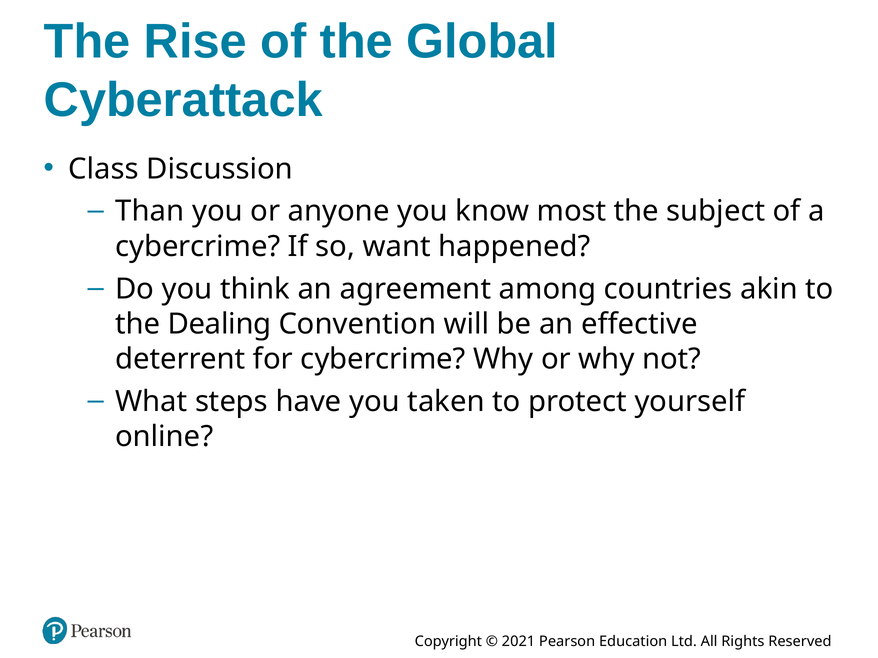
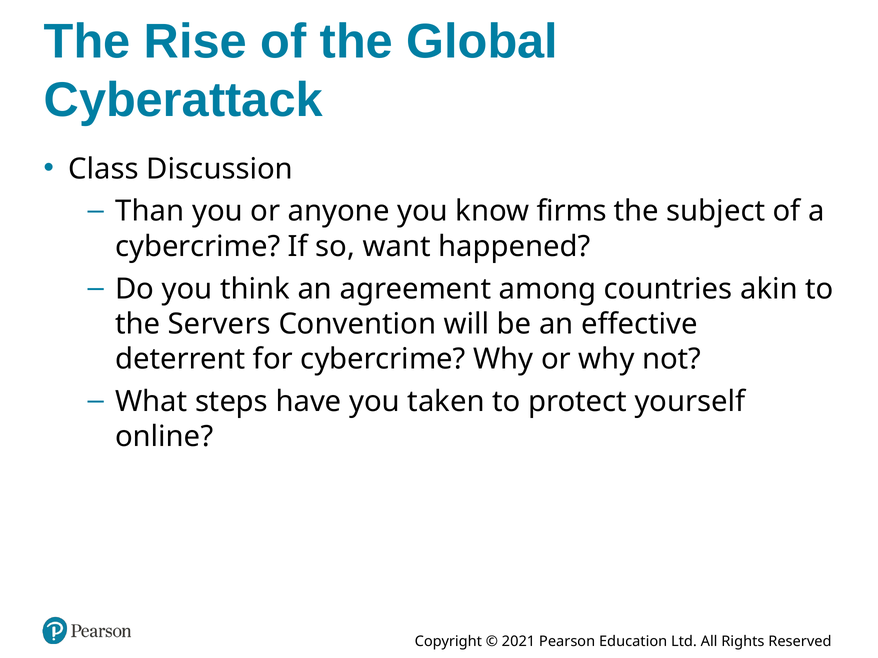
most: most -> firms
Dealing: Dealing -> Servers
